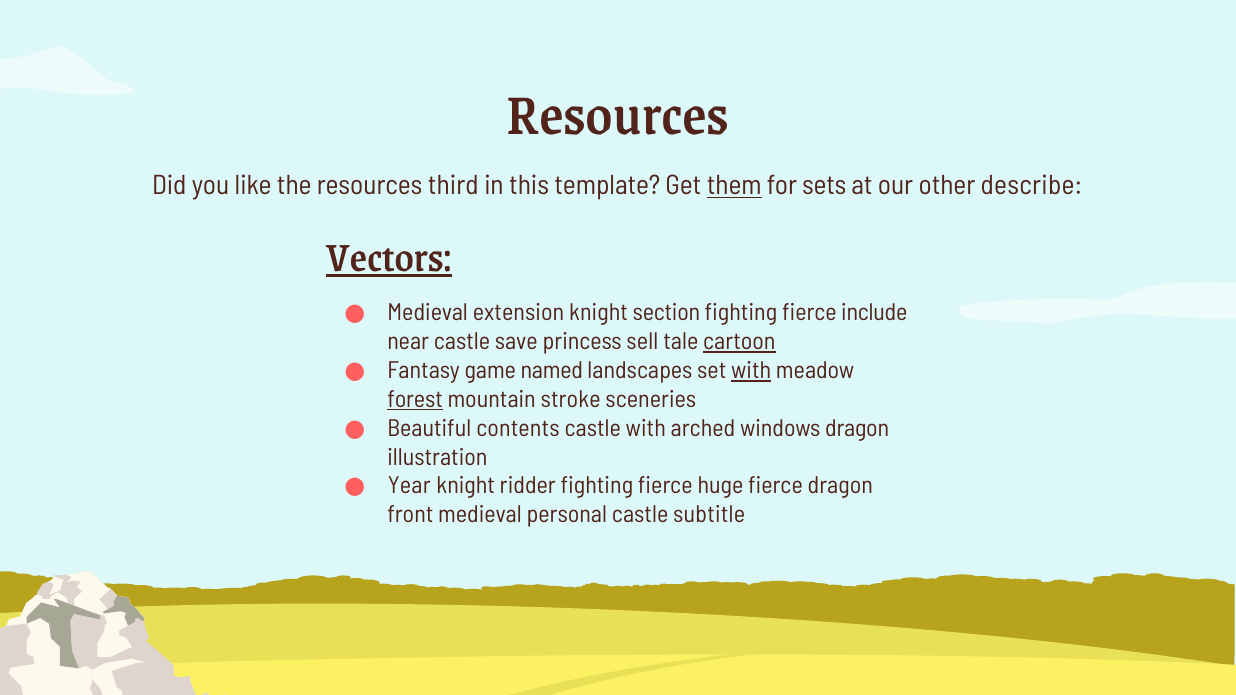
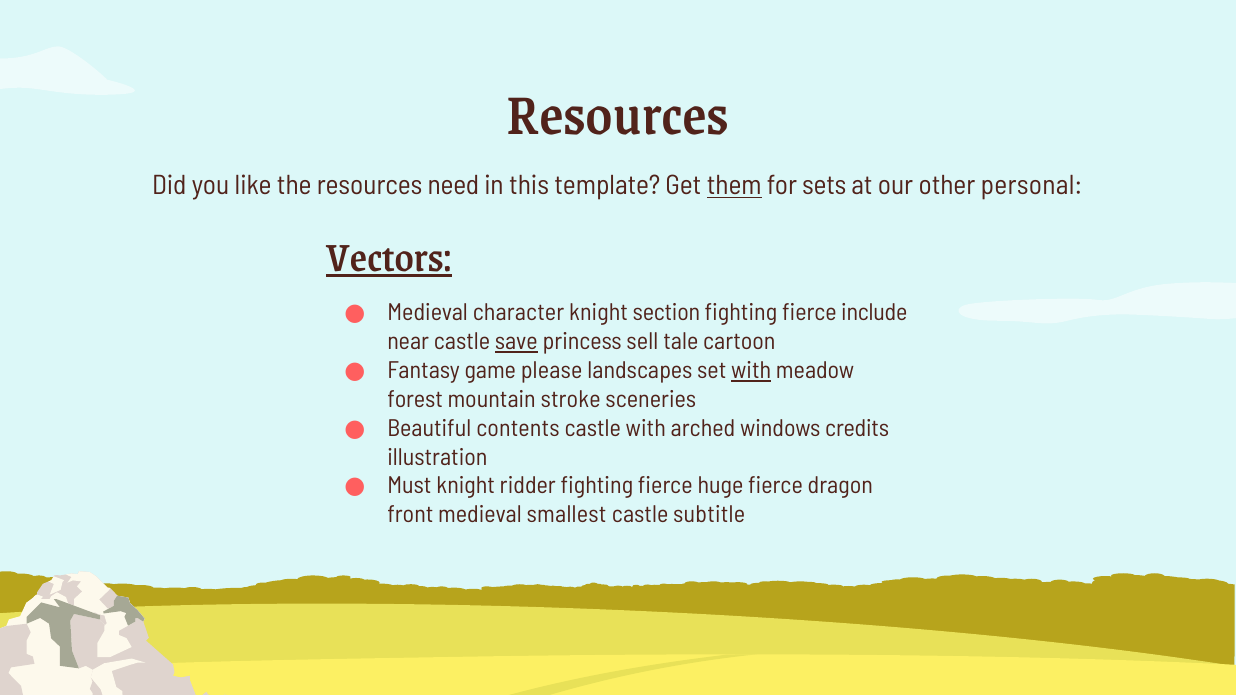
third: third -> need
describe: describe -> personal
extension: extension -> character
save underline: none -> present
cartoon underline: present -> none
named: named -> please
forest underline: present -> none
windows dragon: dragon -> credits
Year: Year -> Must
personal: personal -> smallest
